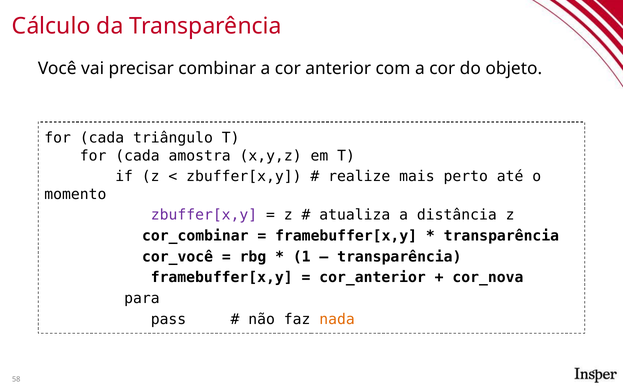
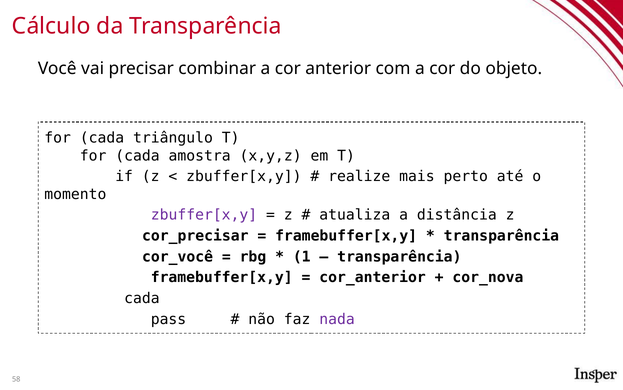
cor_combinar: cor_combinar -> cor_precisar
para at (142, 298): para -> cada
nada colour: orange -> purple
